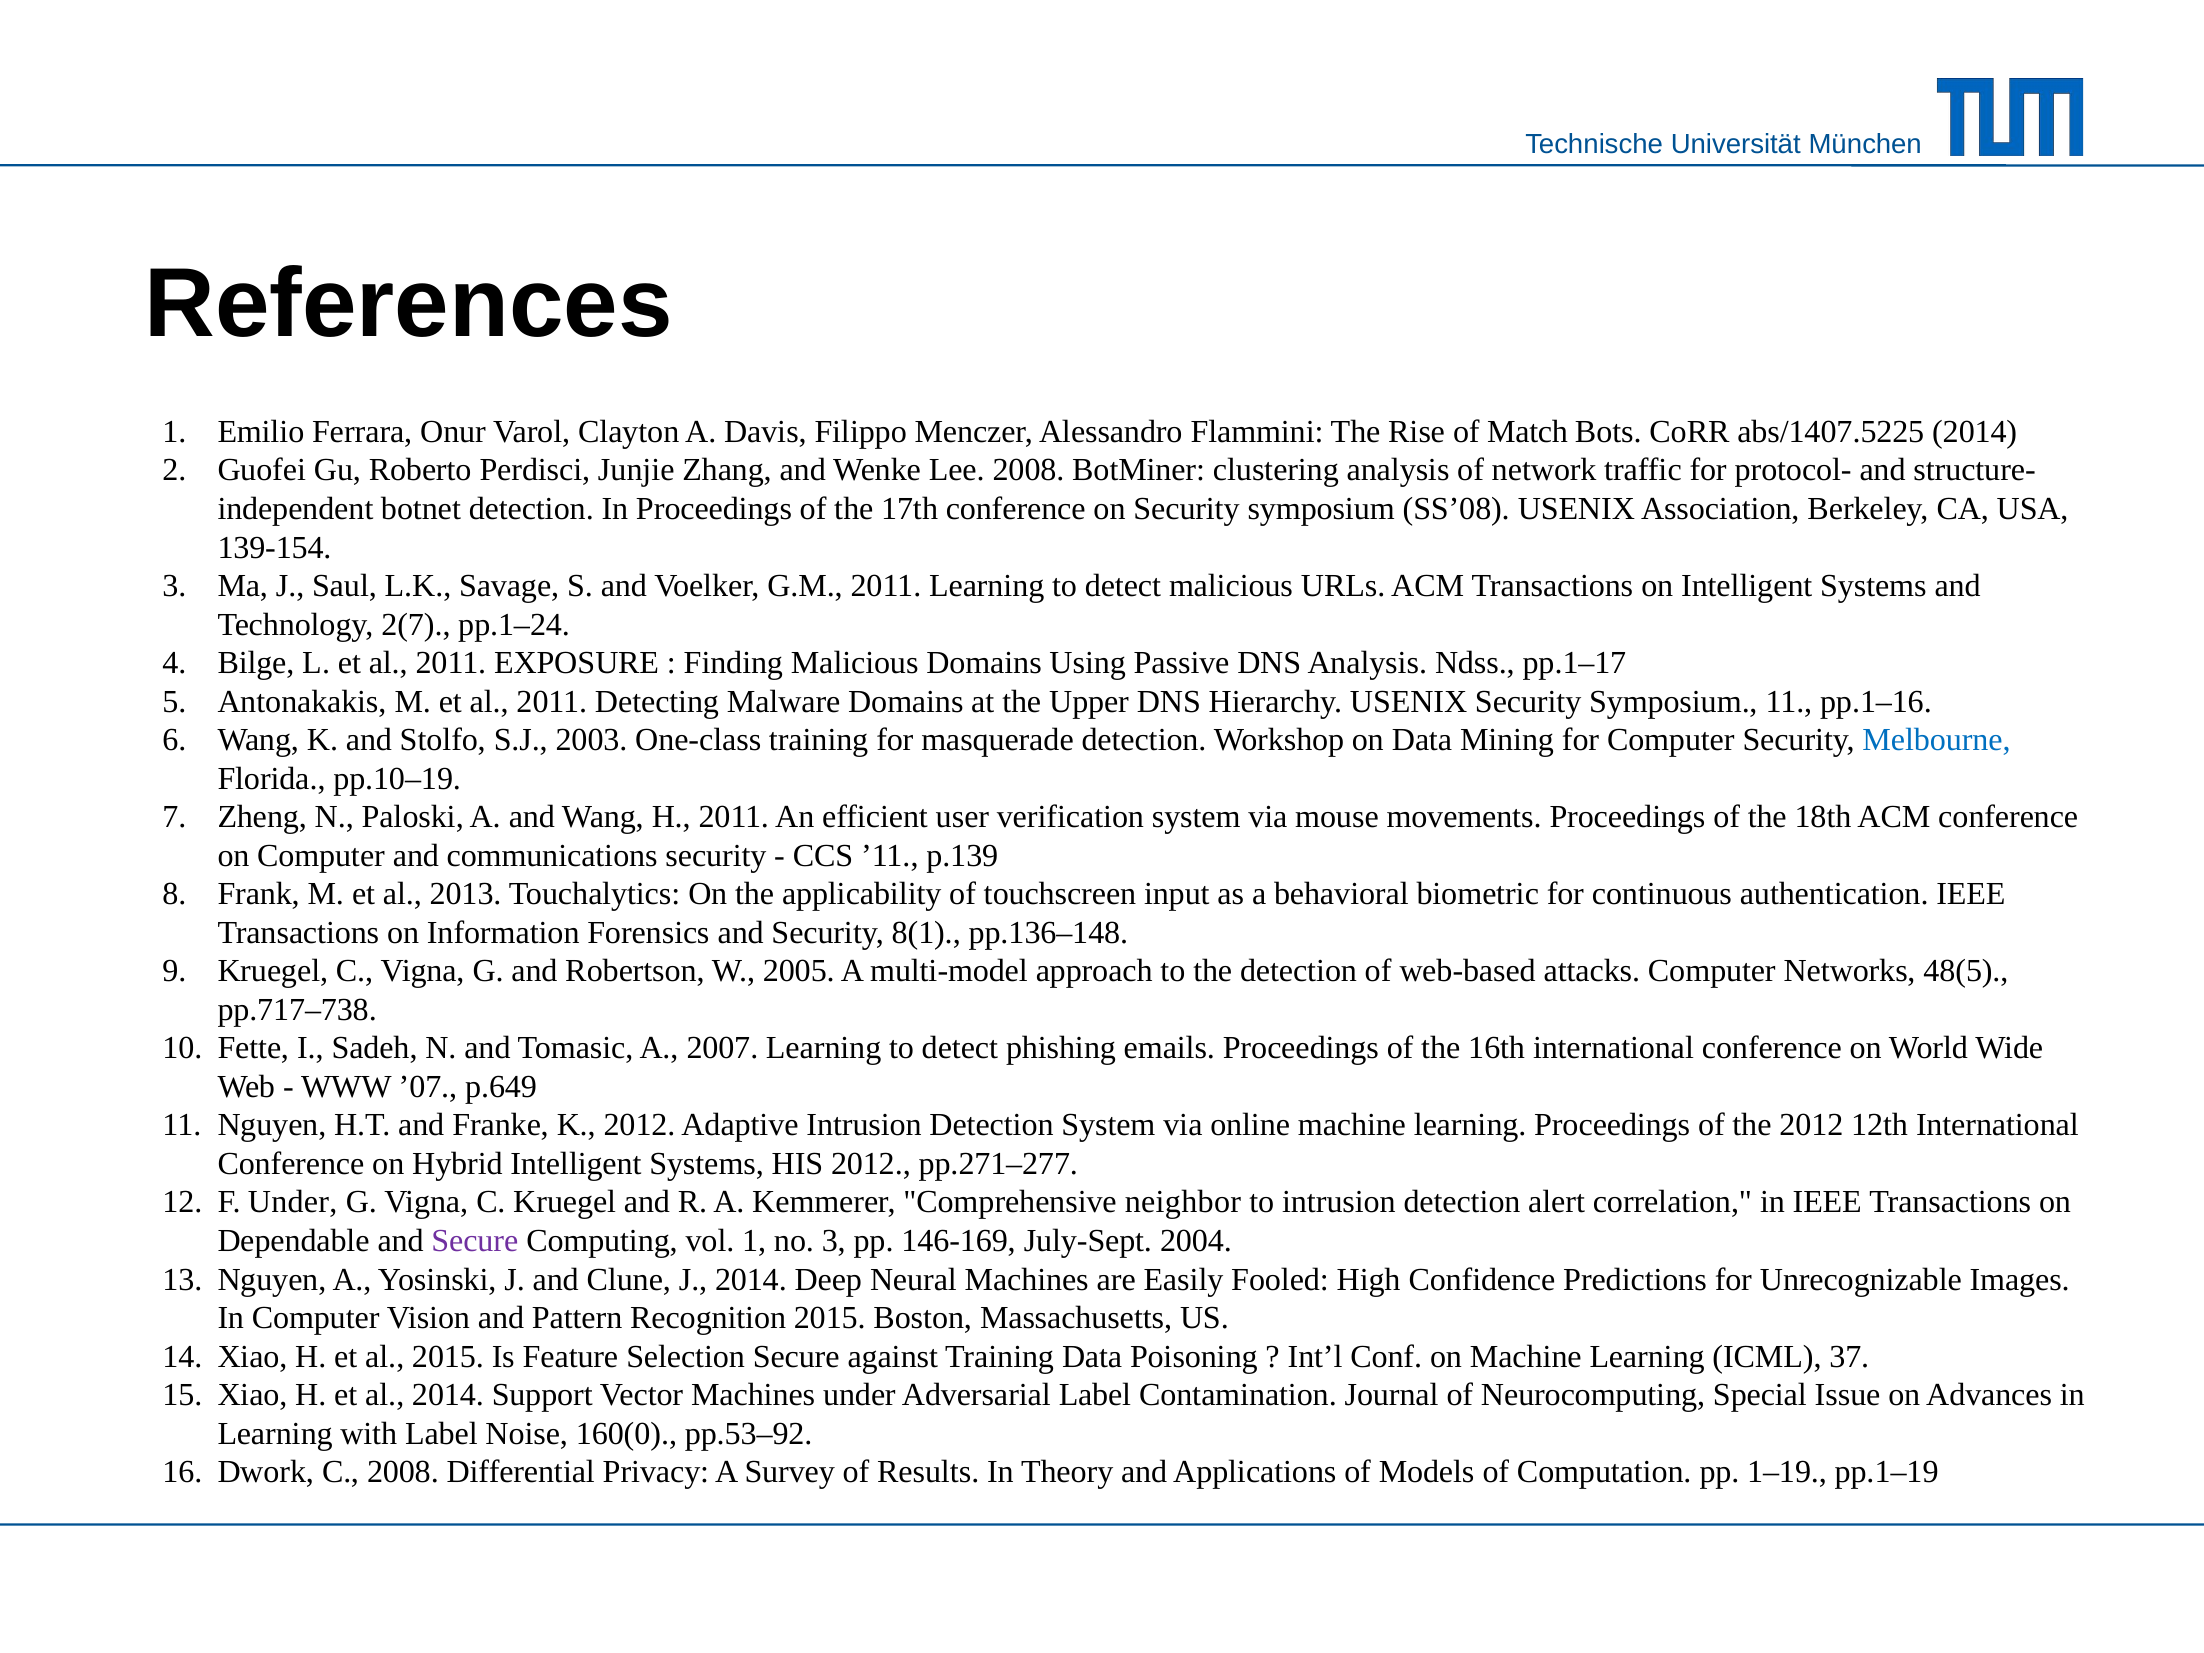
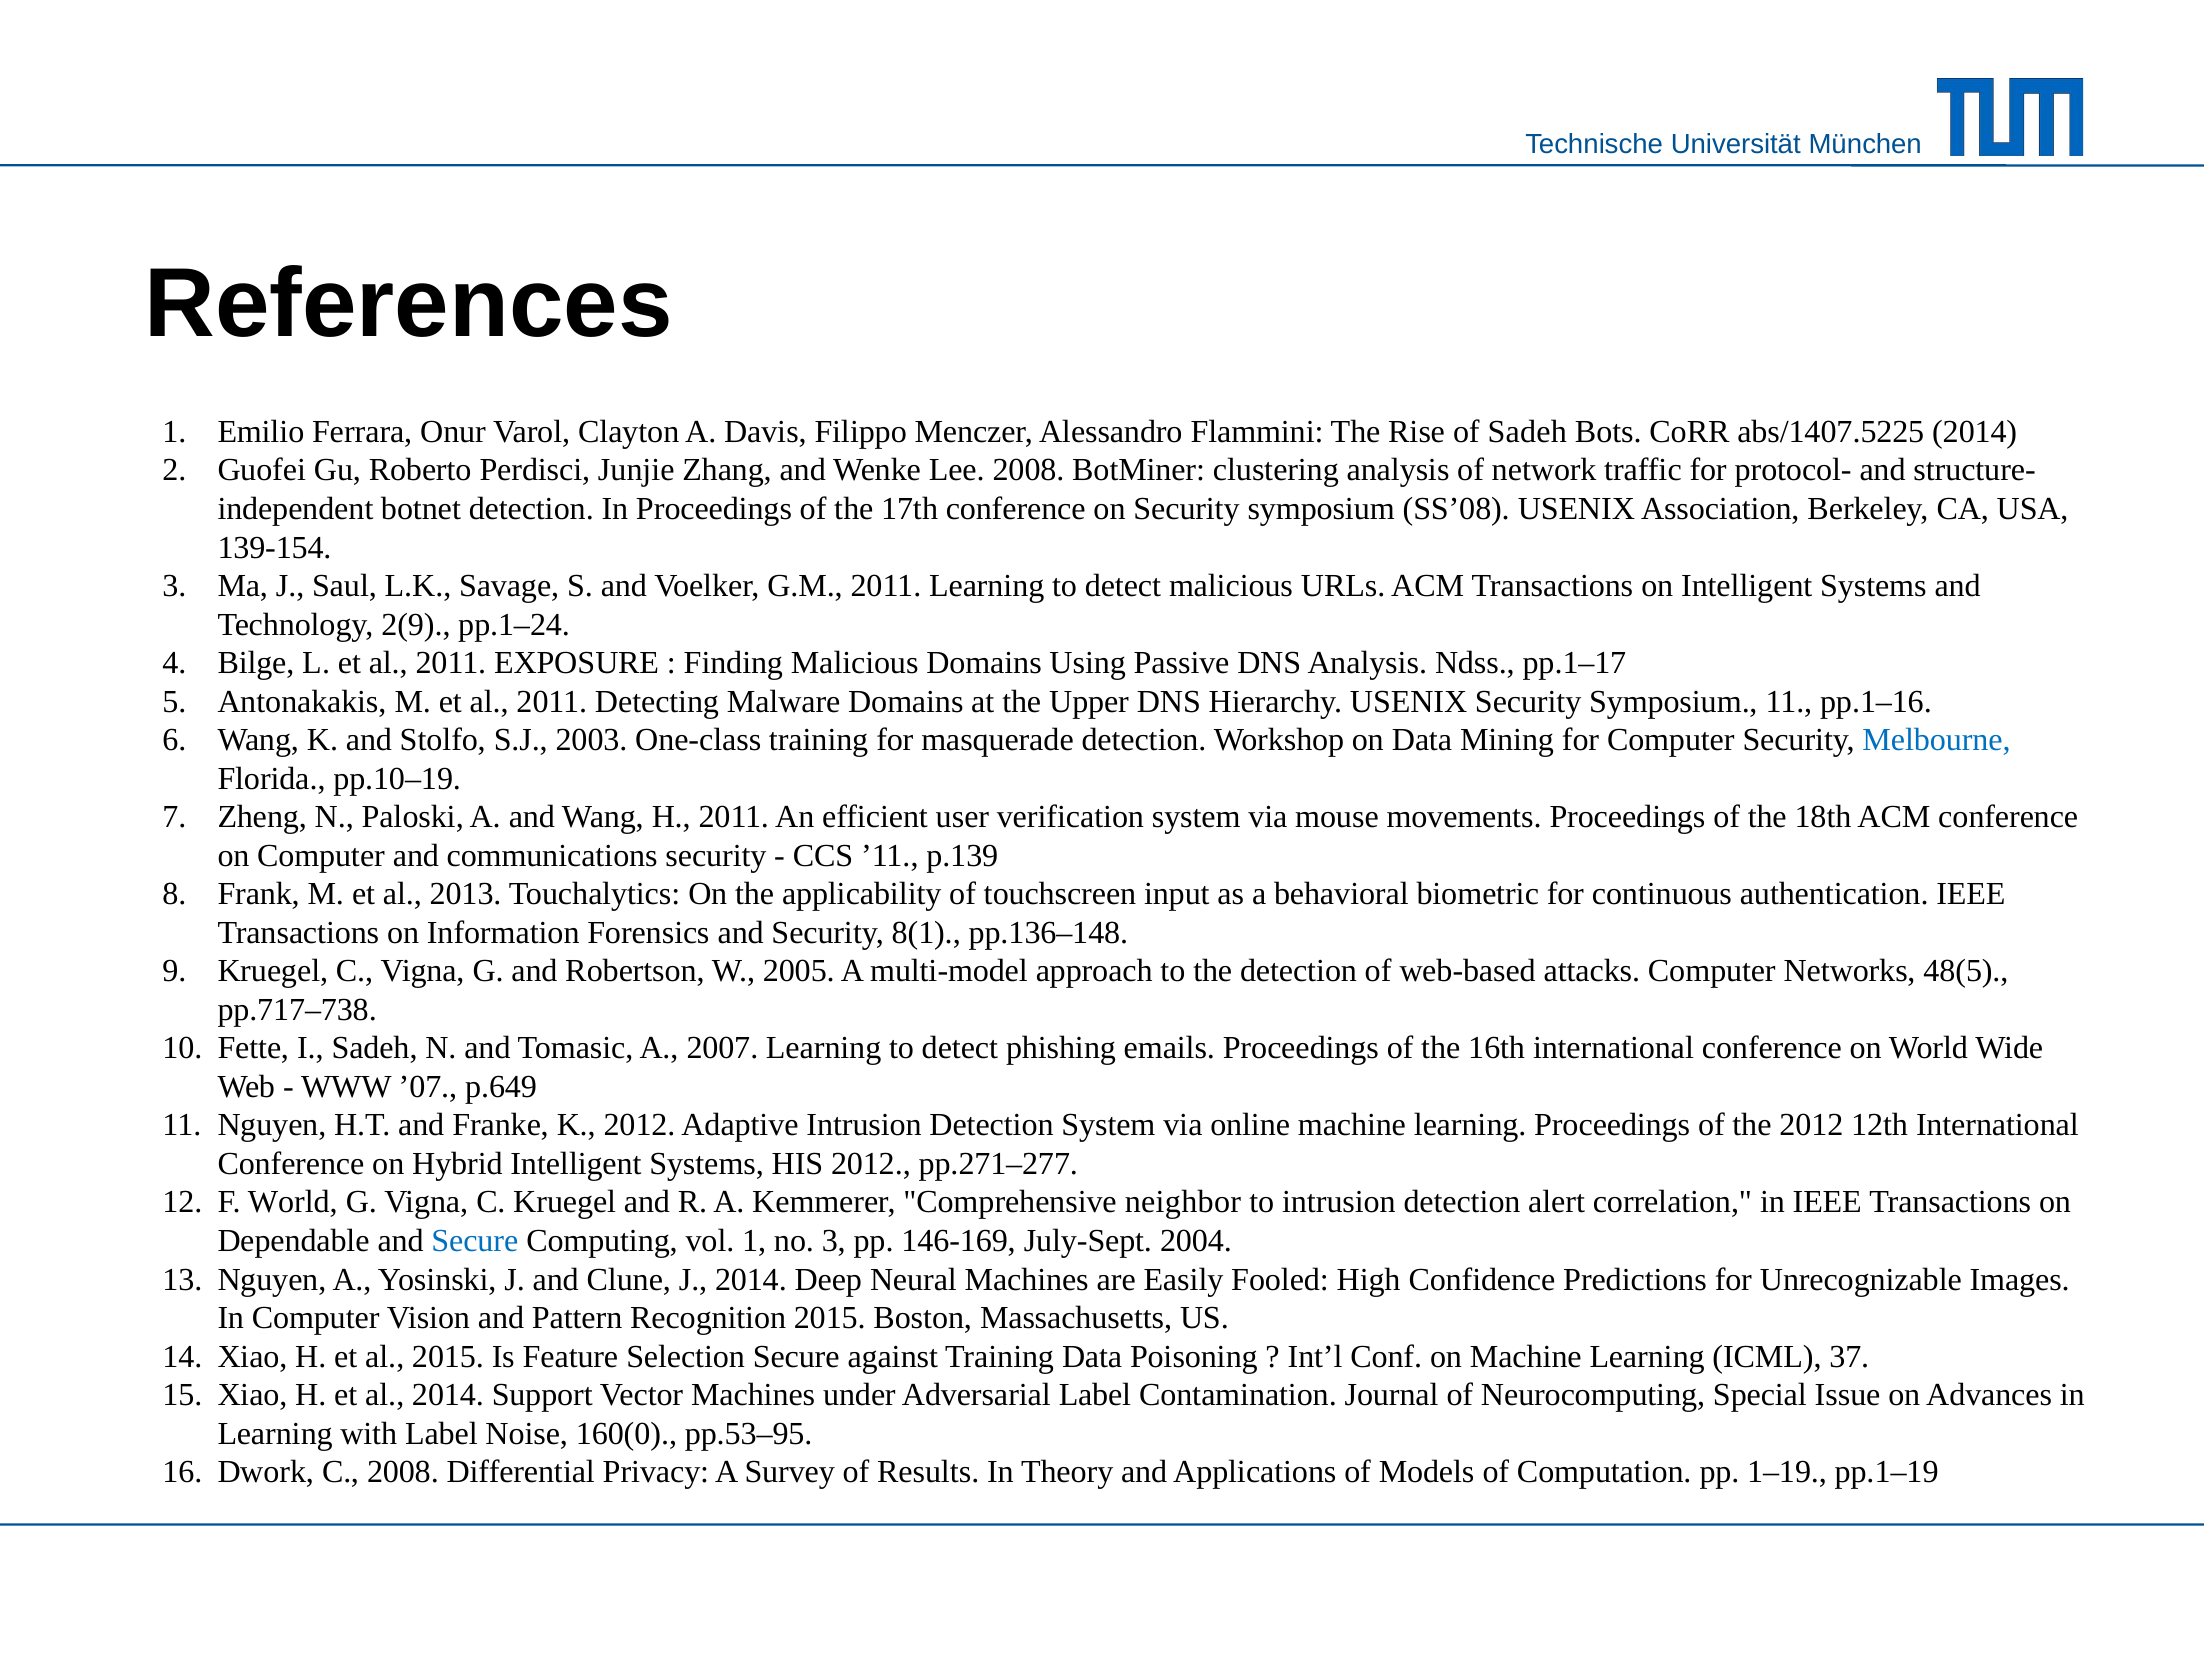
of Match: Match -> Sadeh
2(7: 2(7 -> 2(9
F Under: Under -> World
Secure at (475, 1241) colour: purple -> blue
pp.53–92: pp.53–92 -> pp.53–95
